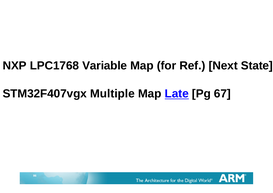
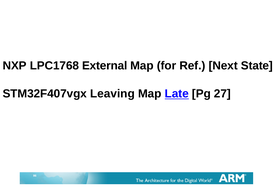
Variable: Variable -> External
Multiple: Multiple -> Leaving
67: 67 -> 27
